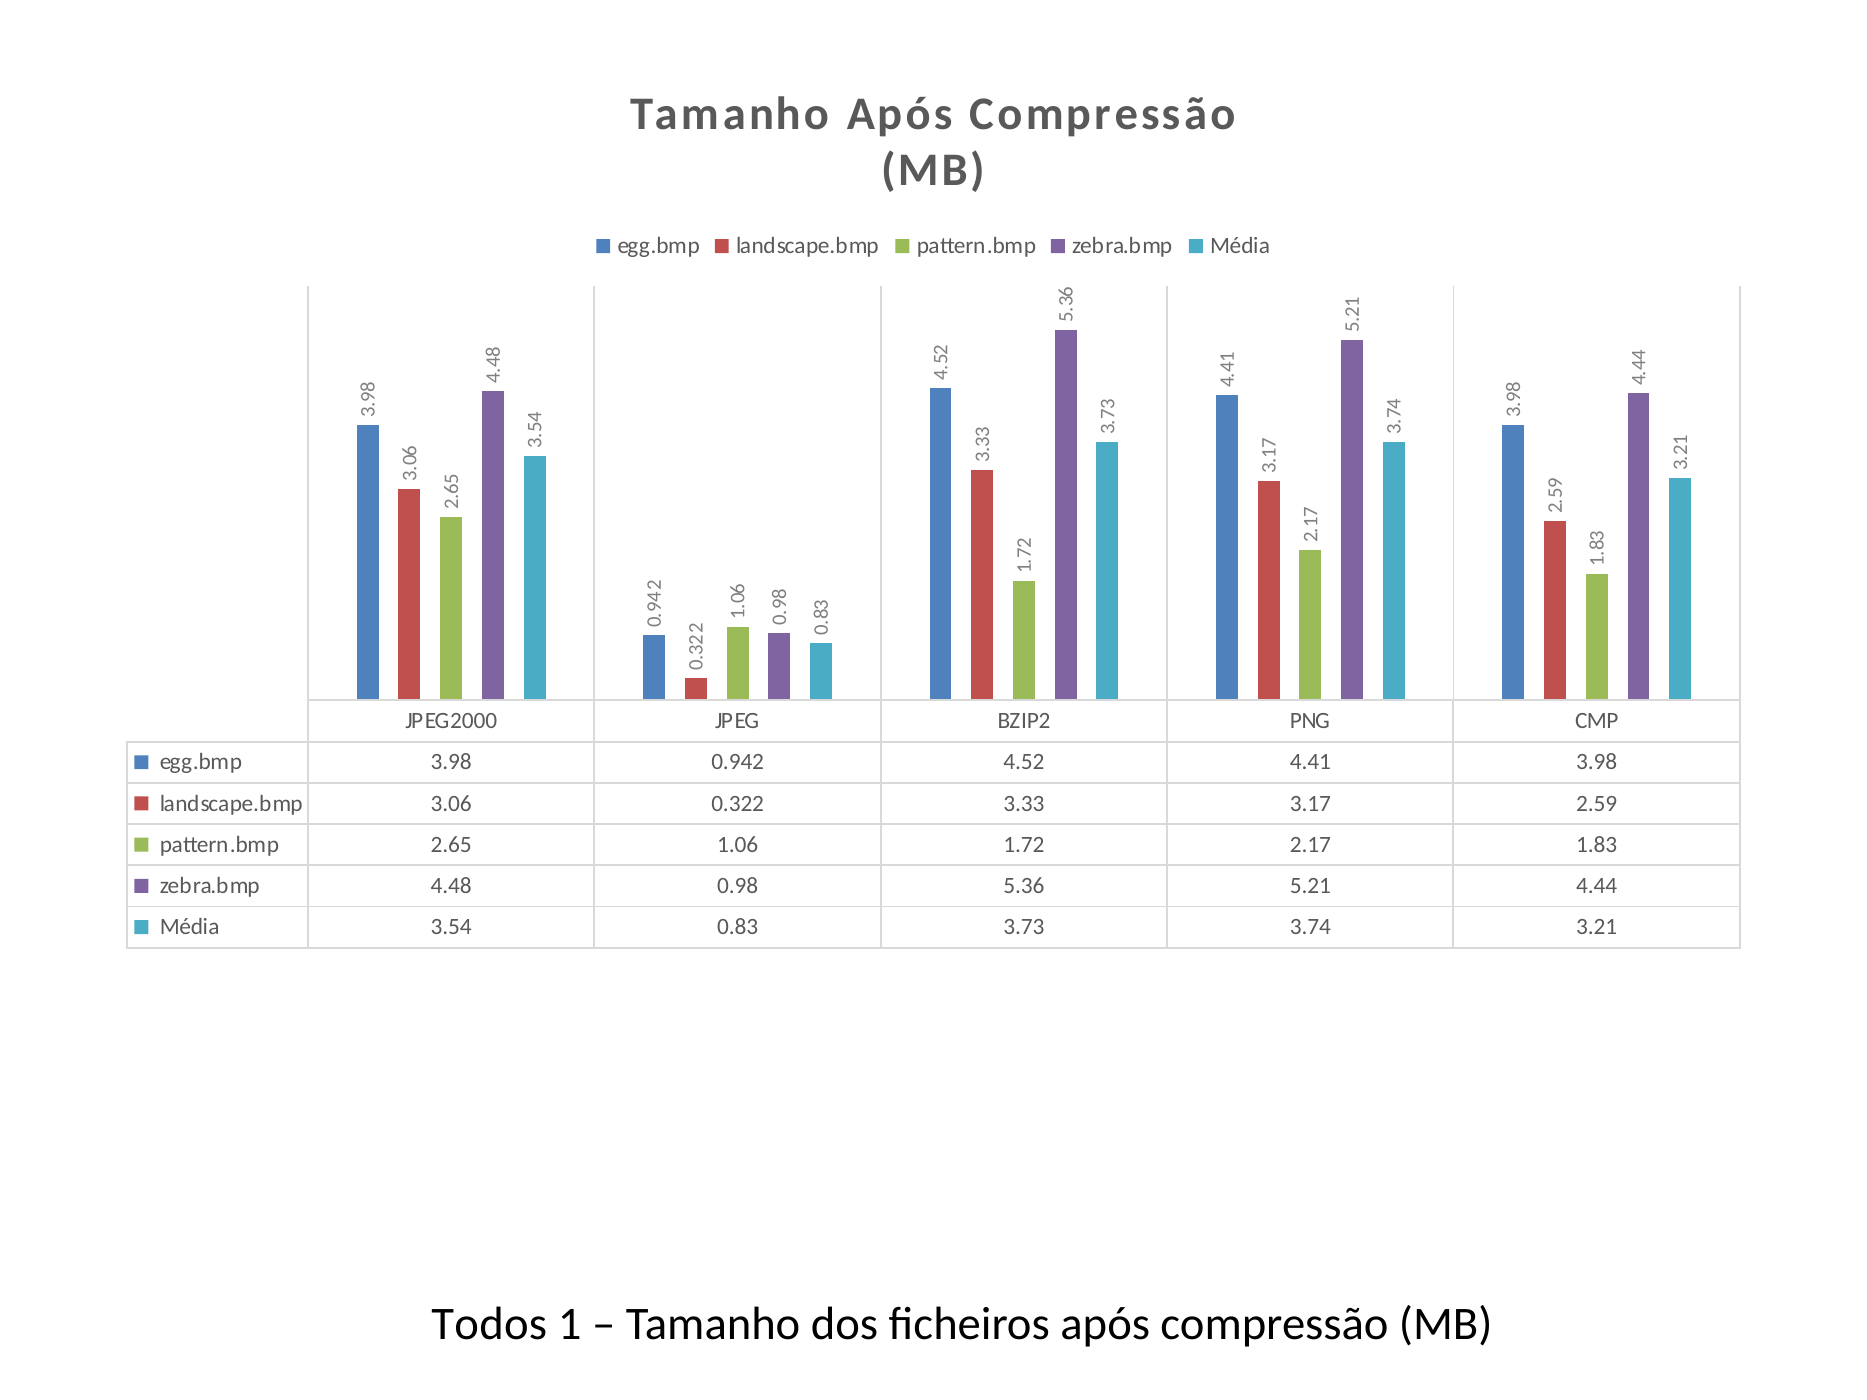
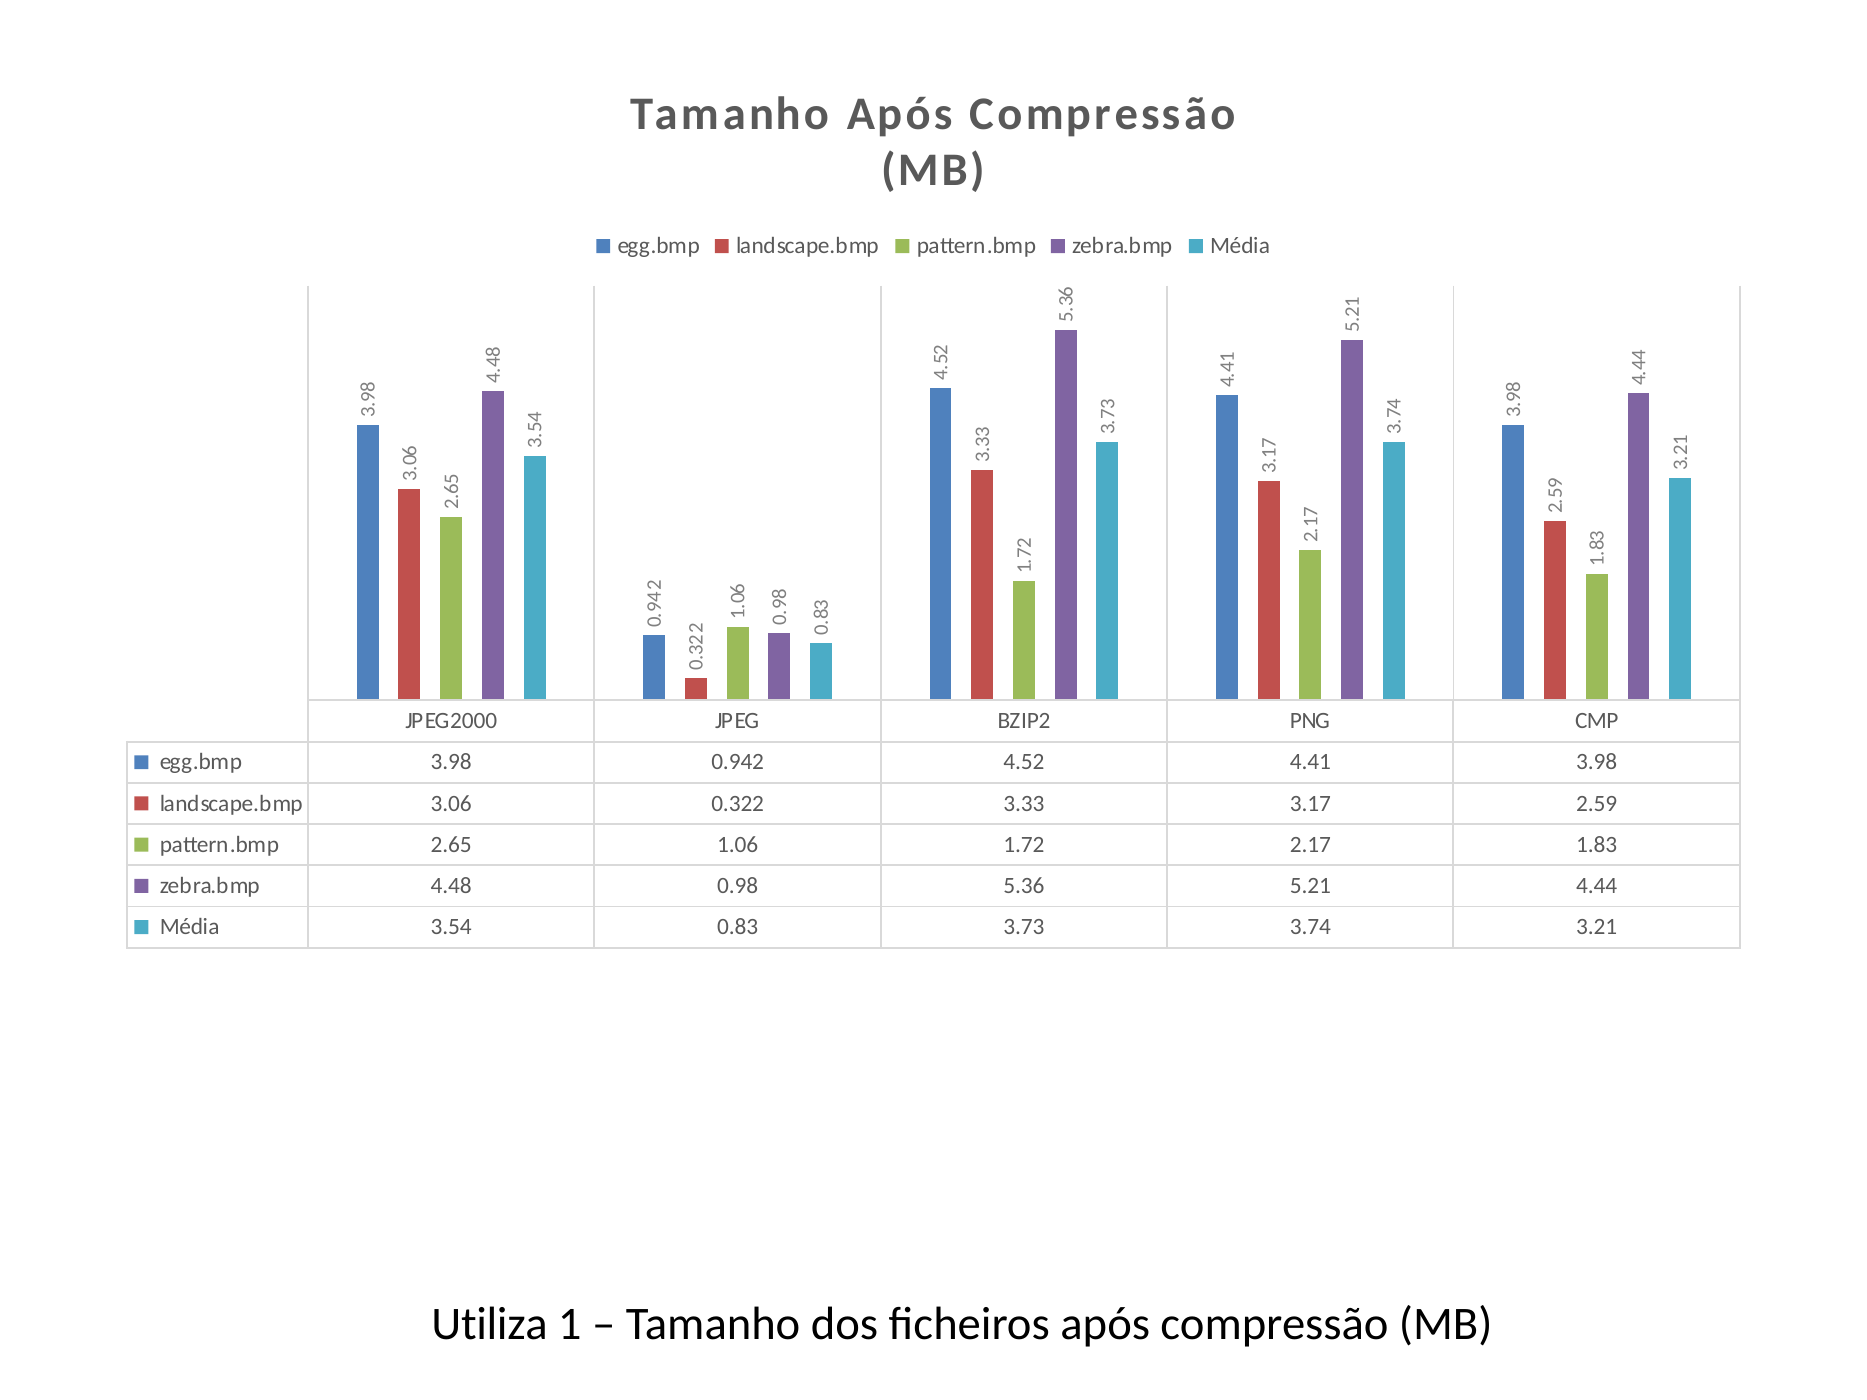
Todos: Todos -> Utiliza
